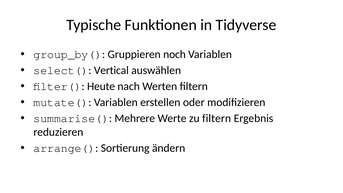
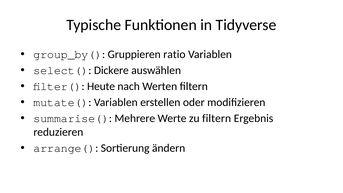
noch: noch -> ratio
Vertical: Vertical -> Dickere
